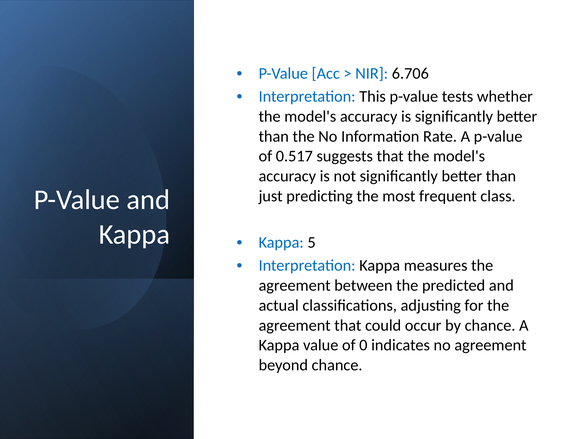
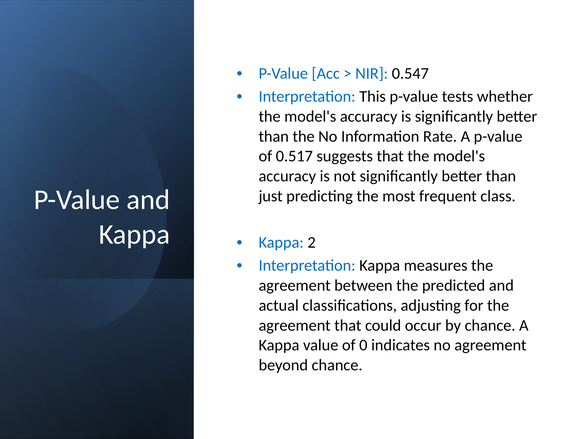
6.706: 6.706 -> 0.547
5: 5 -> 2
